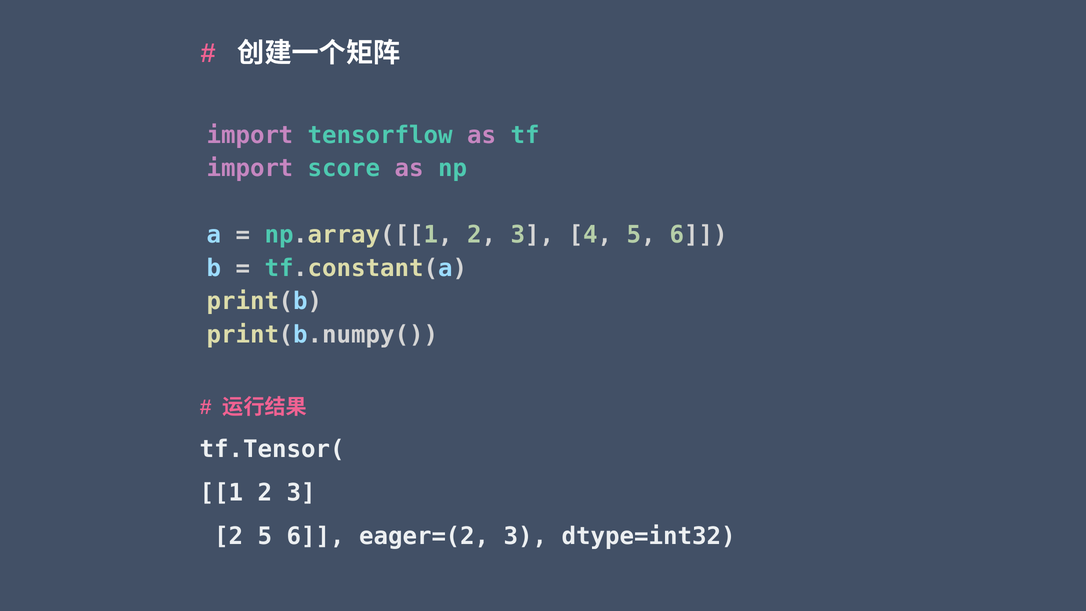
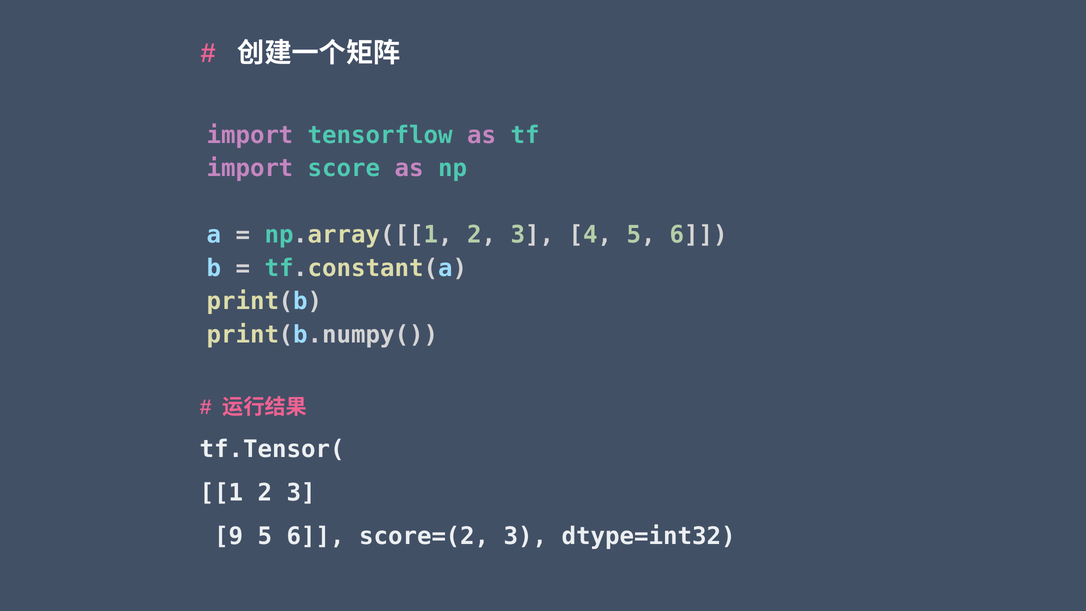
2 at (229, 536): 2 -> 9
eager=(2: eager=(2 -> score=(2
